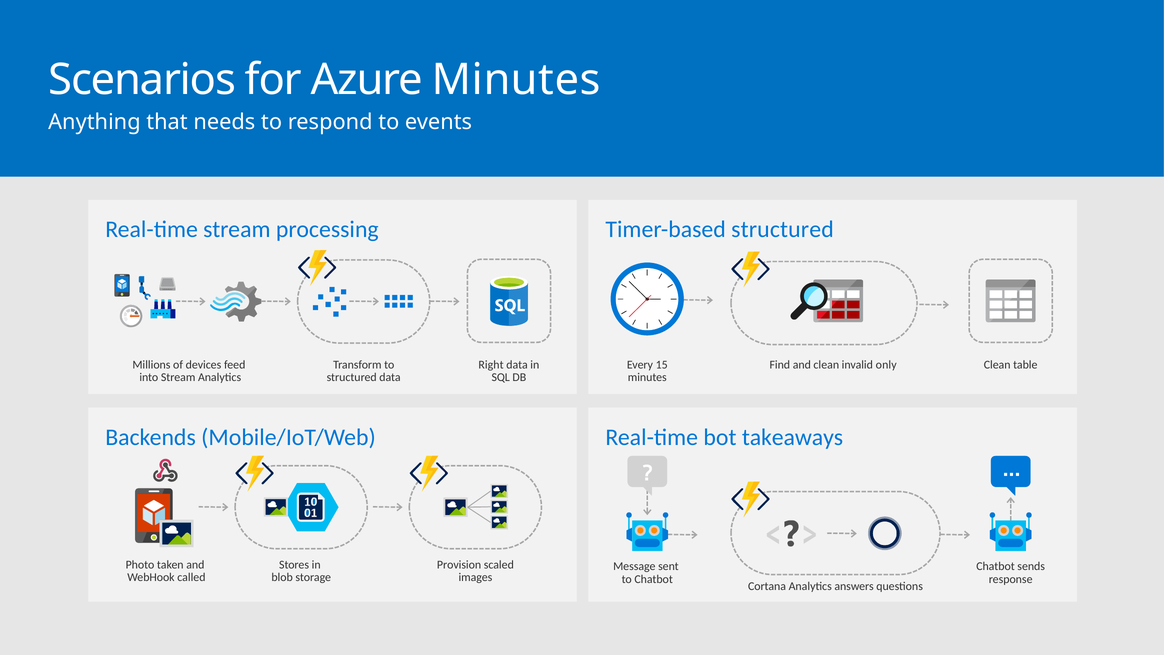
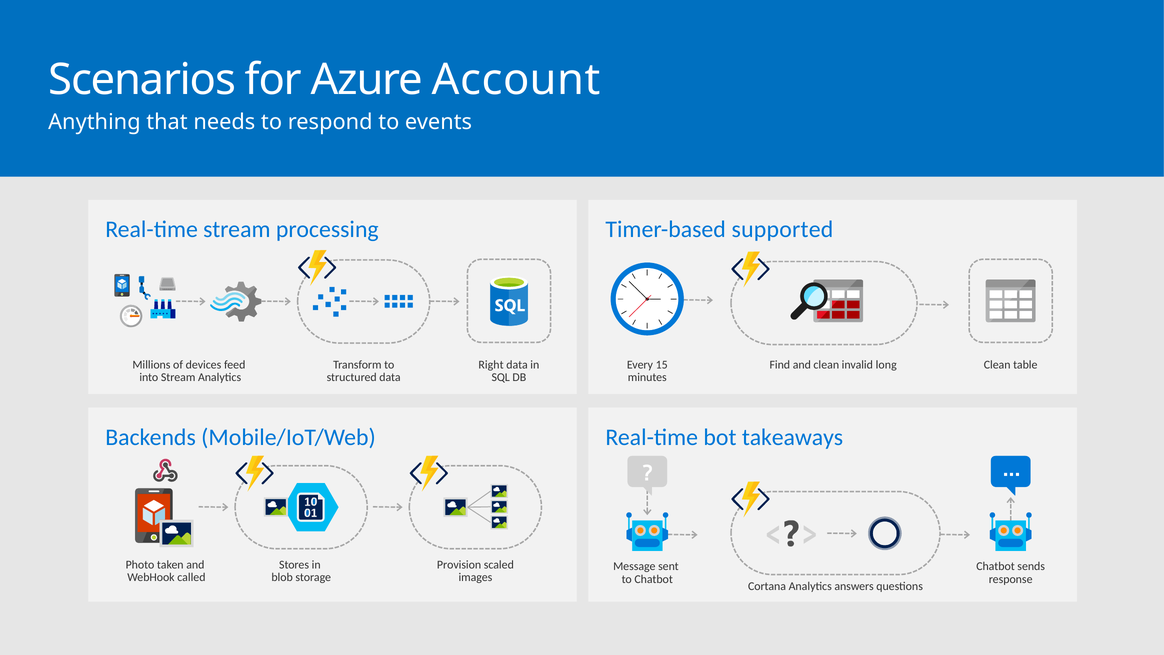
Azure Minutes: Minutes -> Account
Timer-based structured: structured -> supported
only: only -> long
